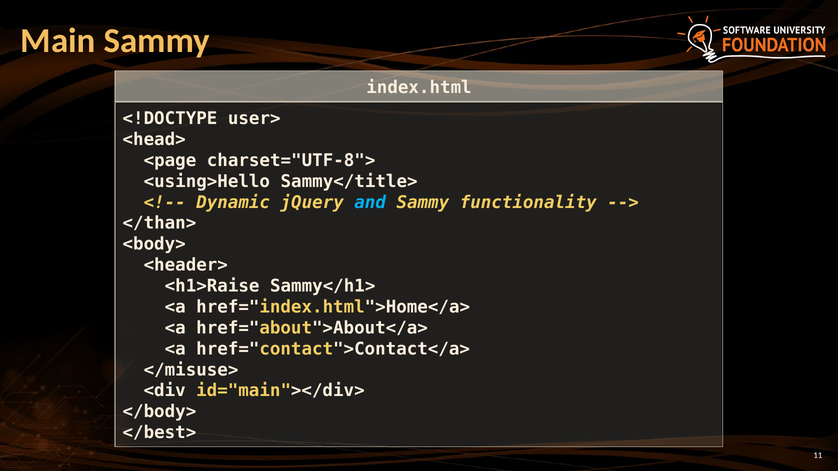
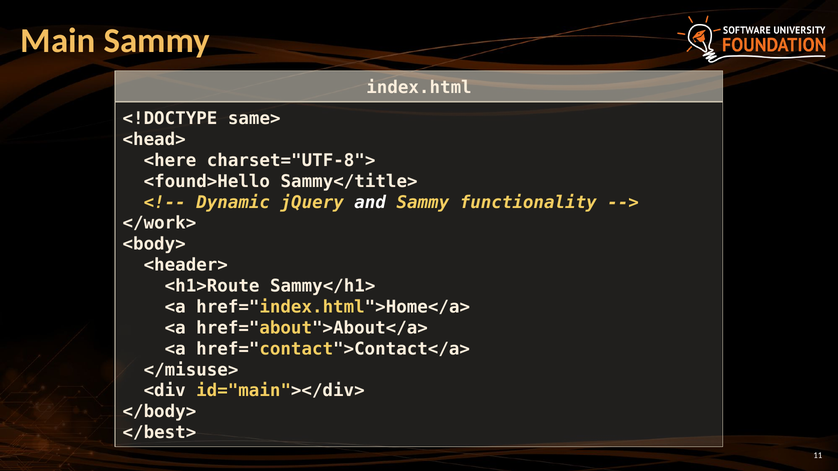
user>: user> -> same>
<page: <page -> <here
<using>Hello: <using>Hello -> <found>Hello
and colour: light blue -> white
</than>: </than> -> </work>
<h1>Raise: <h1>Raise -> <h1>Route
